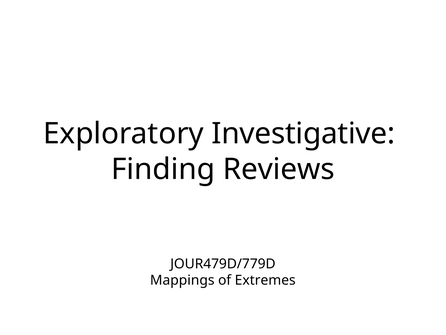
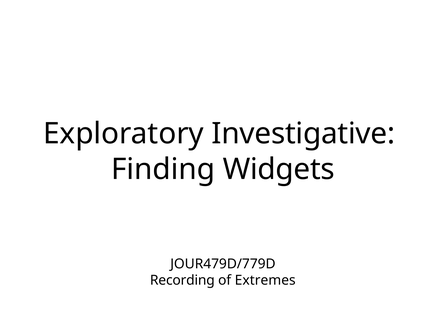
Reviews: Reviews -> Widgets
Mappings: Mappings -> Recording
